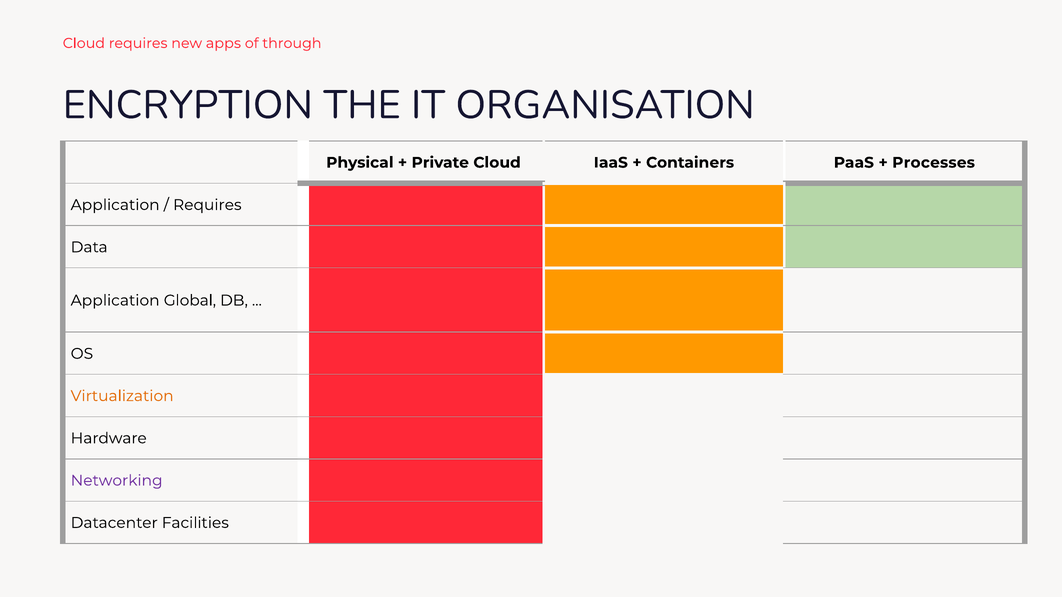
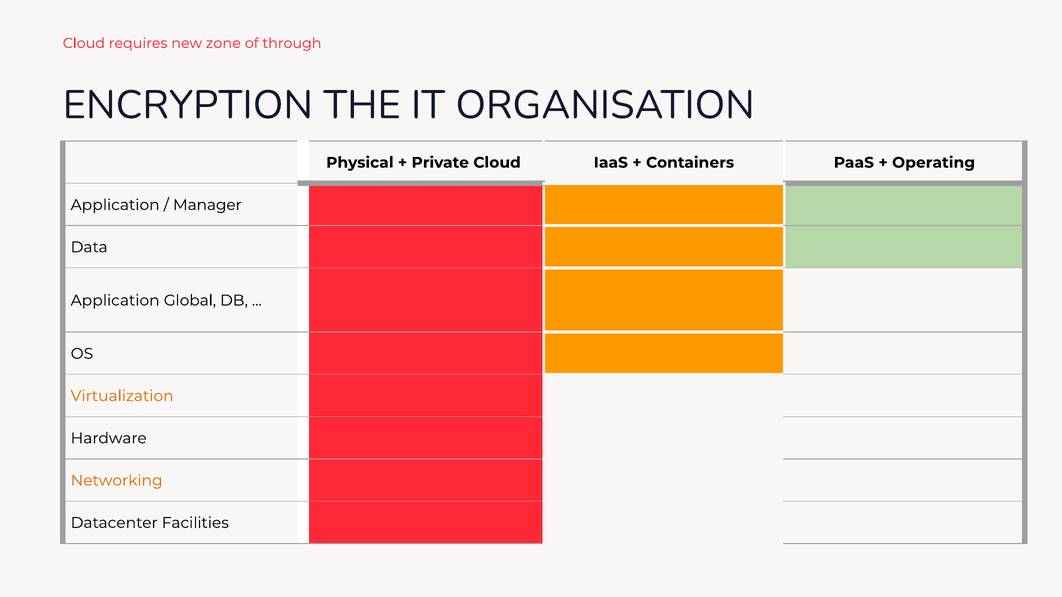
apps: apps -> zone
Processes: Processes -> Operating
Requires at (207, 205): Requires -> Manager
Networking colour: purple -> orange
